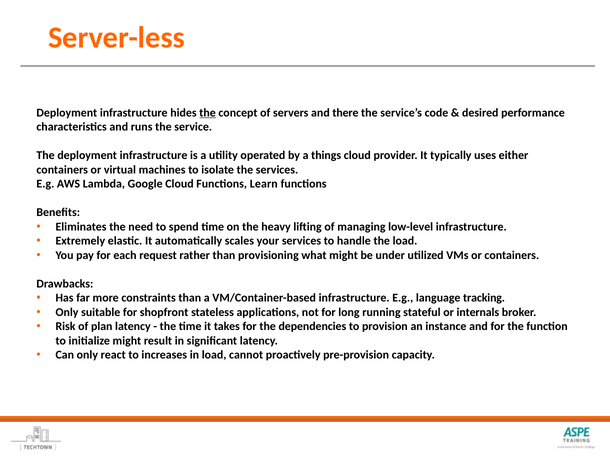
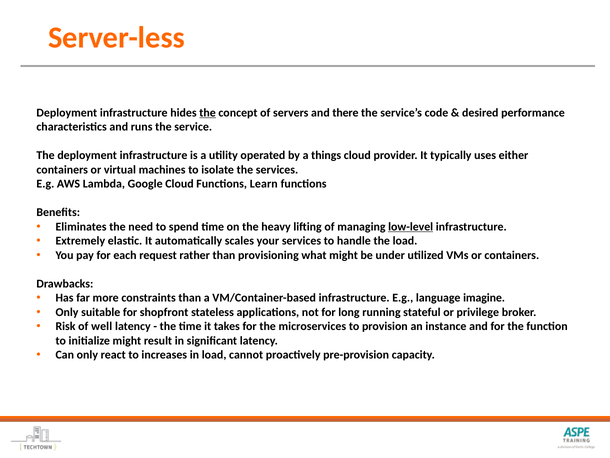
low-level underline: none -> present
tracking: tracking -> imagine
internals: internals -> privilege
plan: plan -> well
dependencies: dependencies -> microservices
